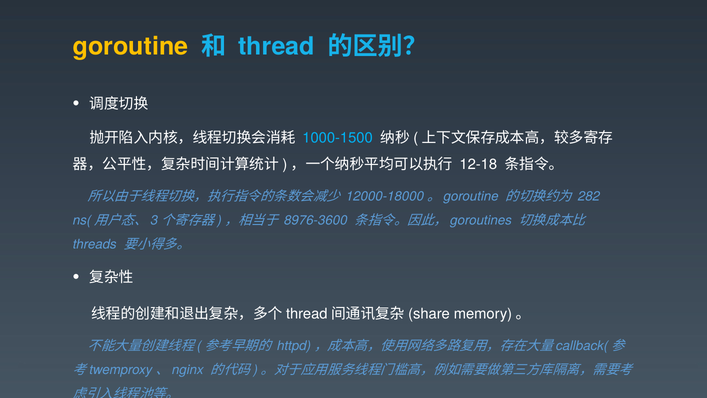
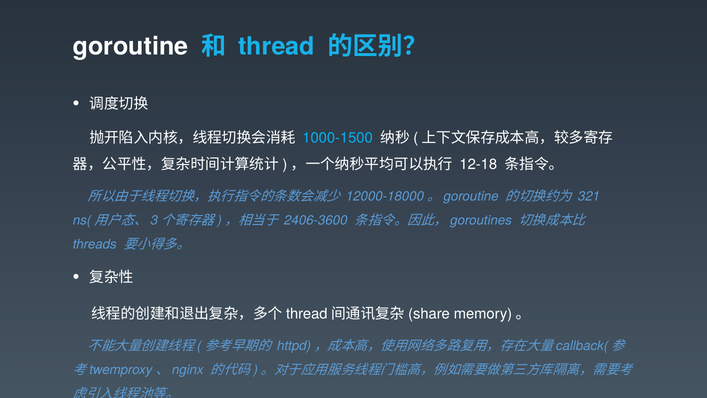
goroutine colour: yellow -> white
282: 282 -> 321
8976-3600: 8976-3600 -> 2406-3600
